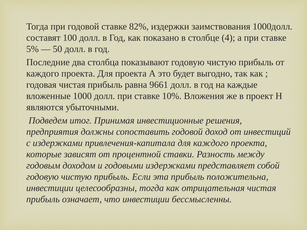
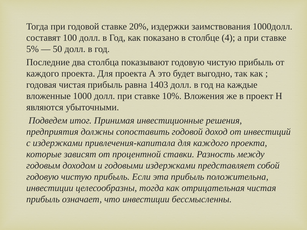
82%: 82% -> 20%
9661: 9661 -> 1403
